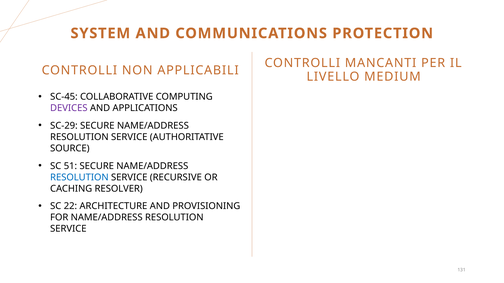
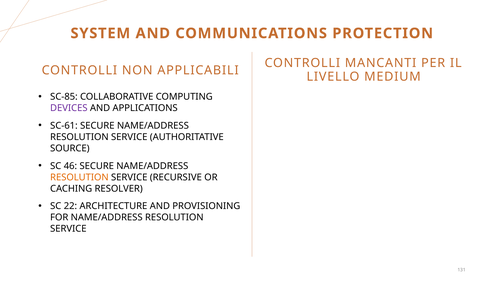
SC-45: SC-45 -> SC-85
SC-29: SC-29 -> SC-61
51: 51 -> 46
RESOLUTION at (79, 178) colour: blue -> orange
